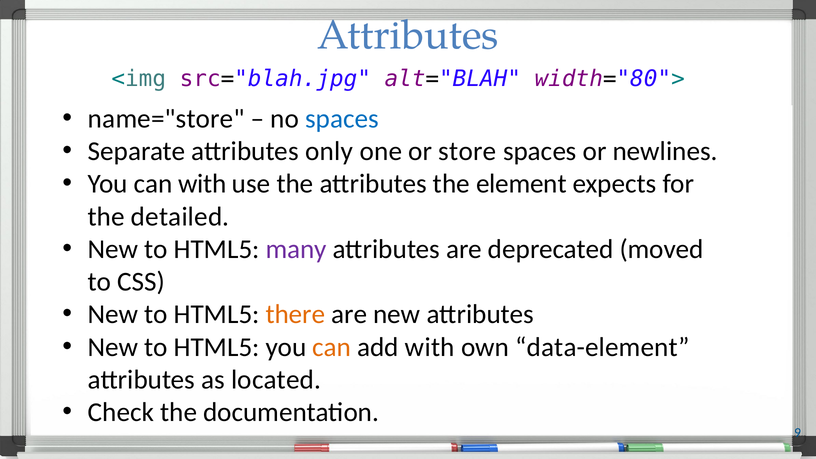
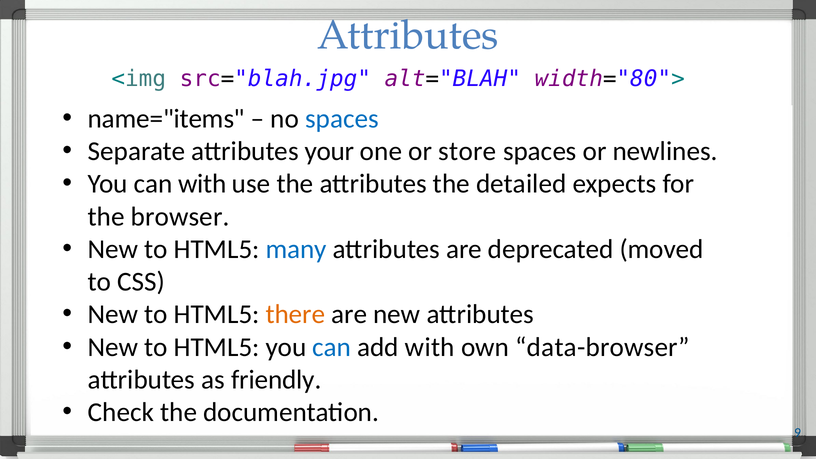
name="store: name="store -> name="items
only: only -> your
element: element -> detailed
detailed: detailed -> browser
many colour: purple -> blue
can at (332, 347) colour: orange -> blue
data-element: data-element -> data-browser
located: located -> friendly
